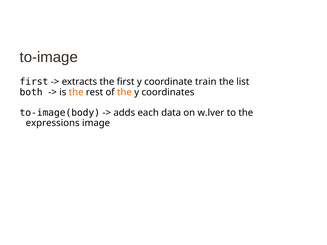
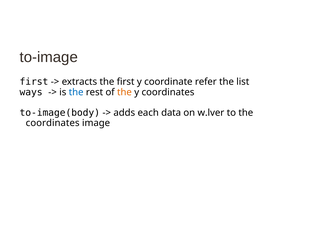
train: train -> refer
both: both -> ways
the at (76, 92) colour: orange -> blue
expressions at (53, 123): expressions -> coordinates
